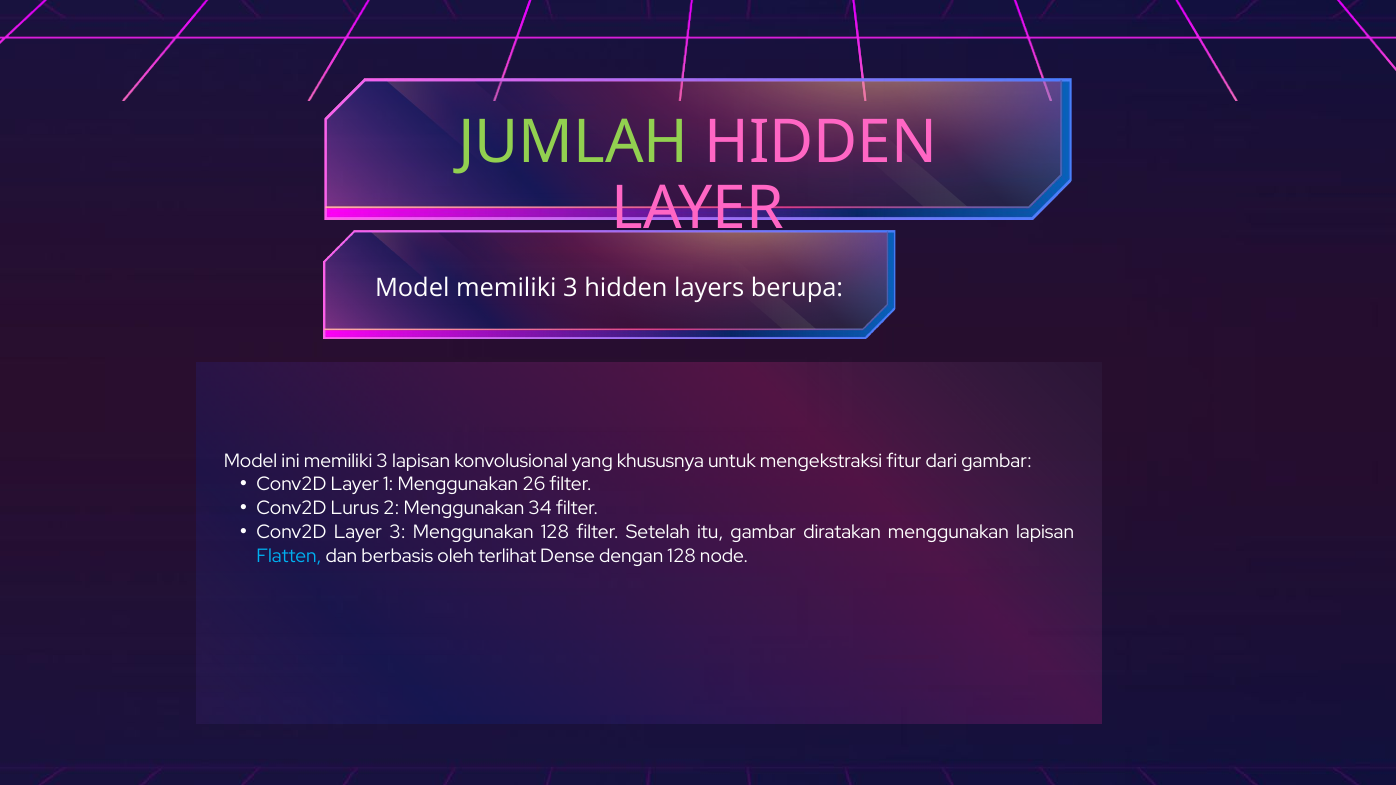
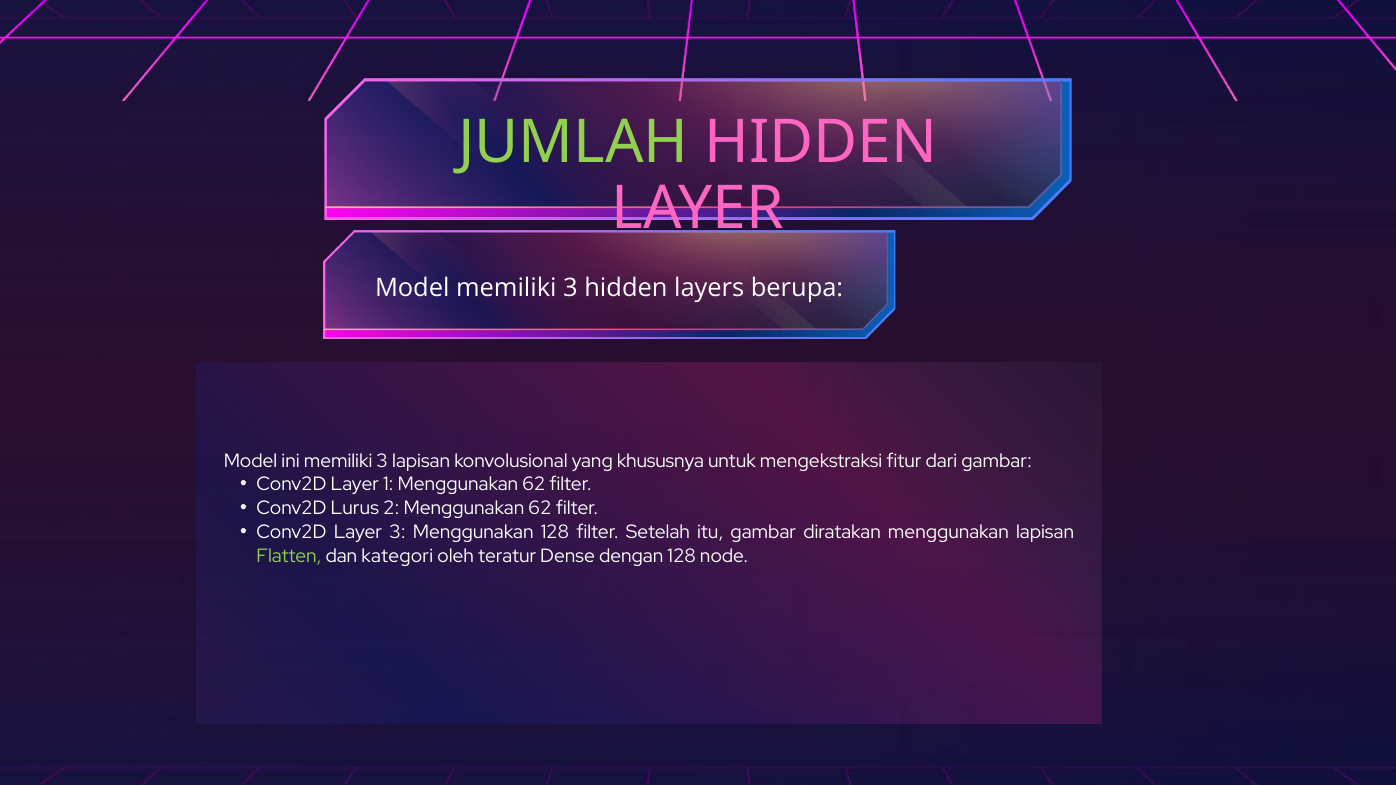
1 Menggunakan 26: 26 -> 62
2 Menggunakan 34: 34 -> 62
Flatten colour: light blue -> light green
berbasis: berbasis -> kategori
terlihat: terlihat -> teratur
